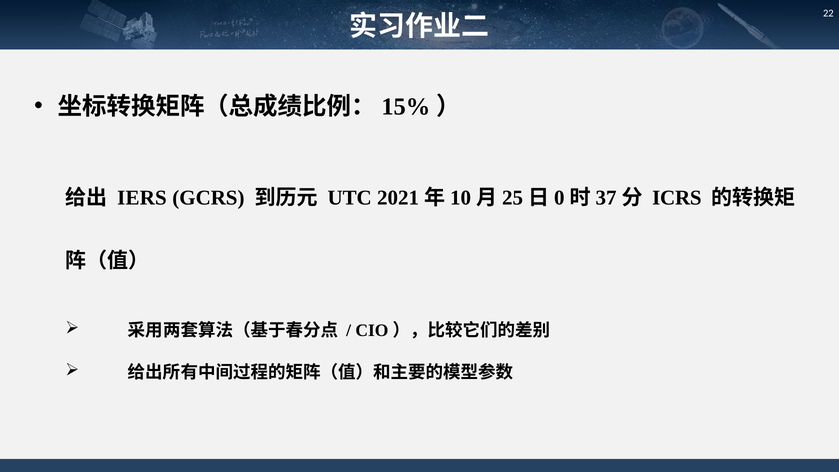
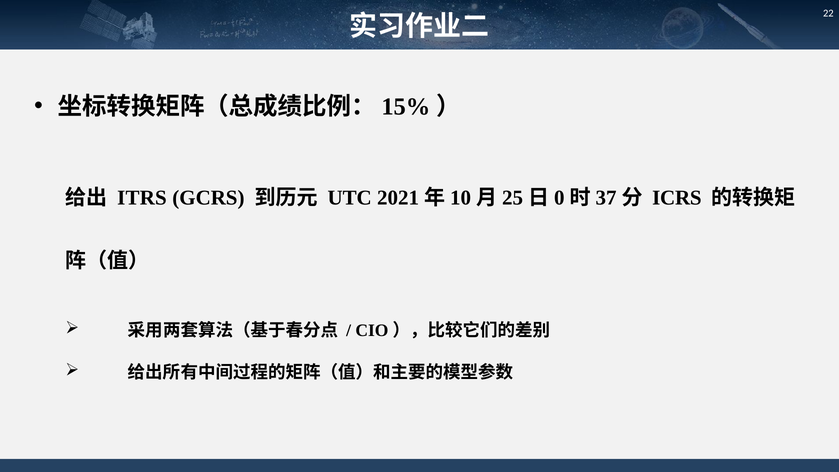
IERS: IERS -> ITRS
